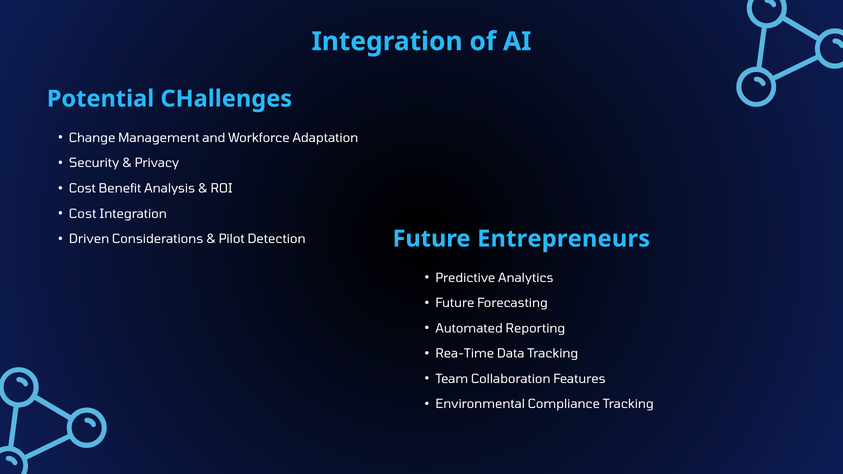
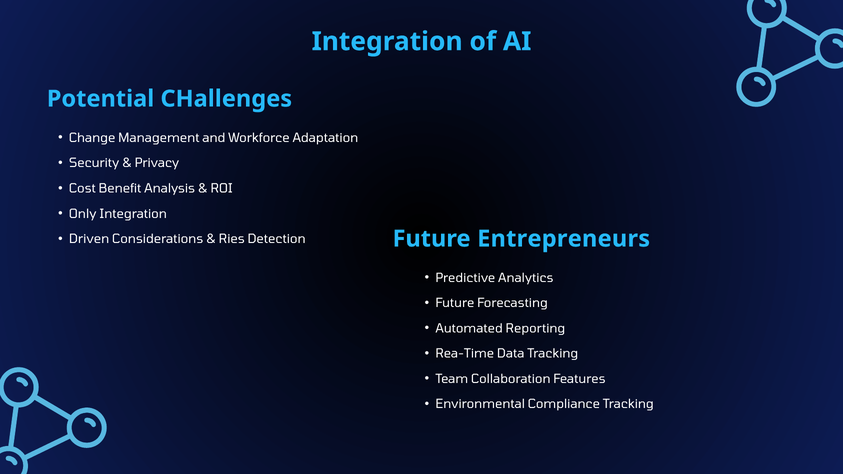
Cost at (83, 214): Cost -> Only
Pilot: Pilot -> Ries
